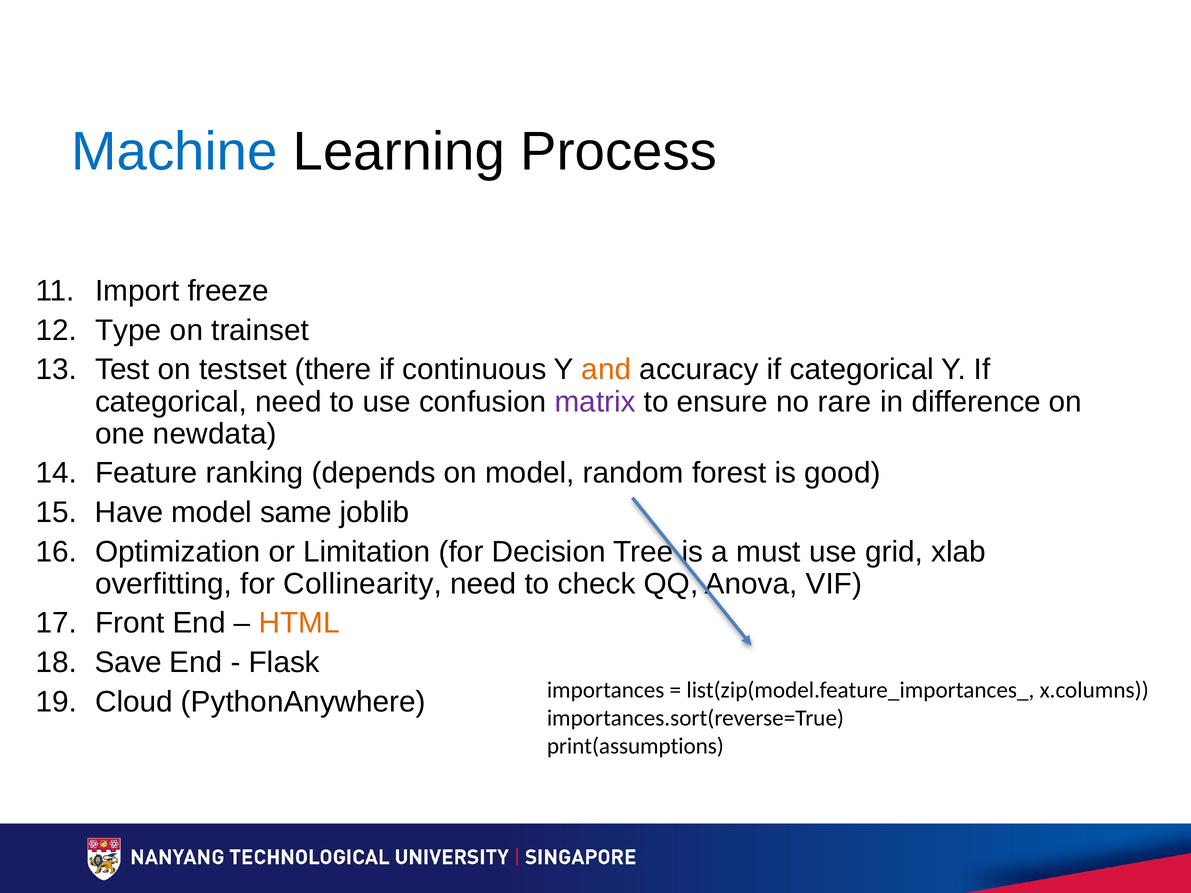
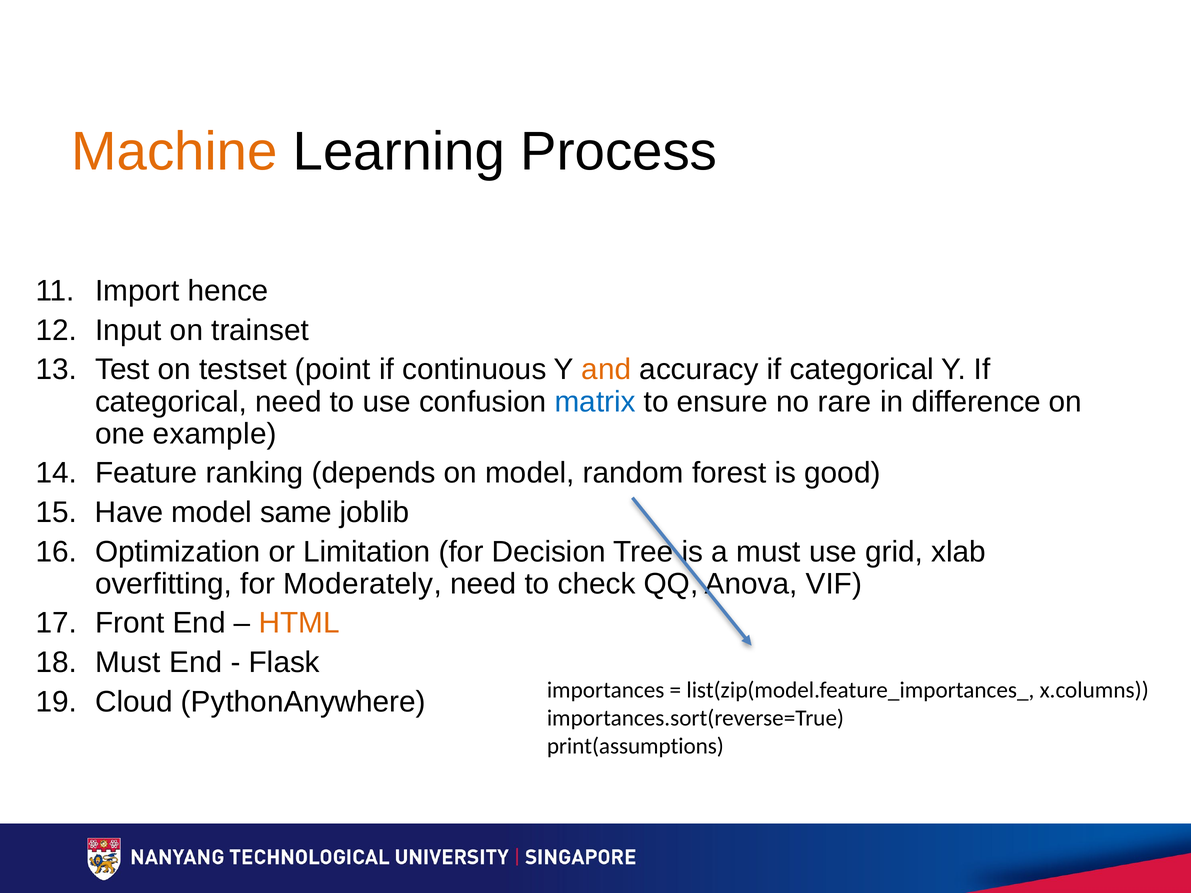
Machine colour: blue -> orange
freeze: freeze -> hence
Type: Type -> Input
there: there -> point
matrix colour: purple -> blue
newdata: newdata -> example
Collinearity: Collinearity -> Moderately
Save at (128, 663): Save -> Must
